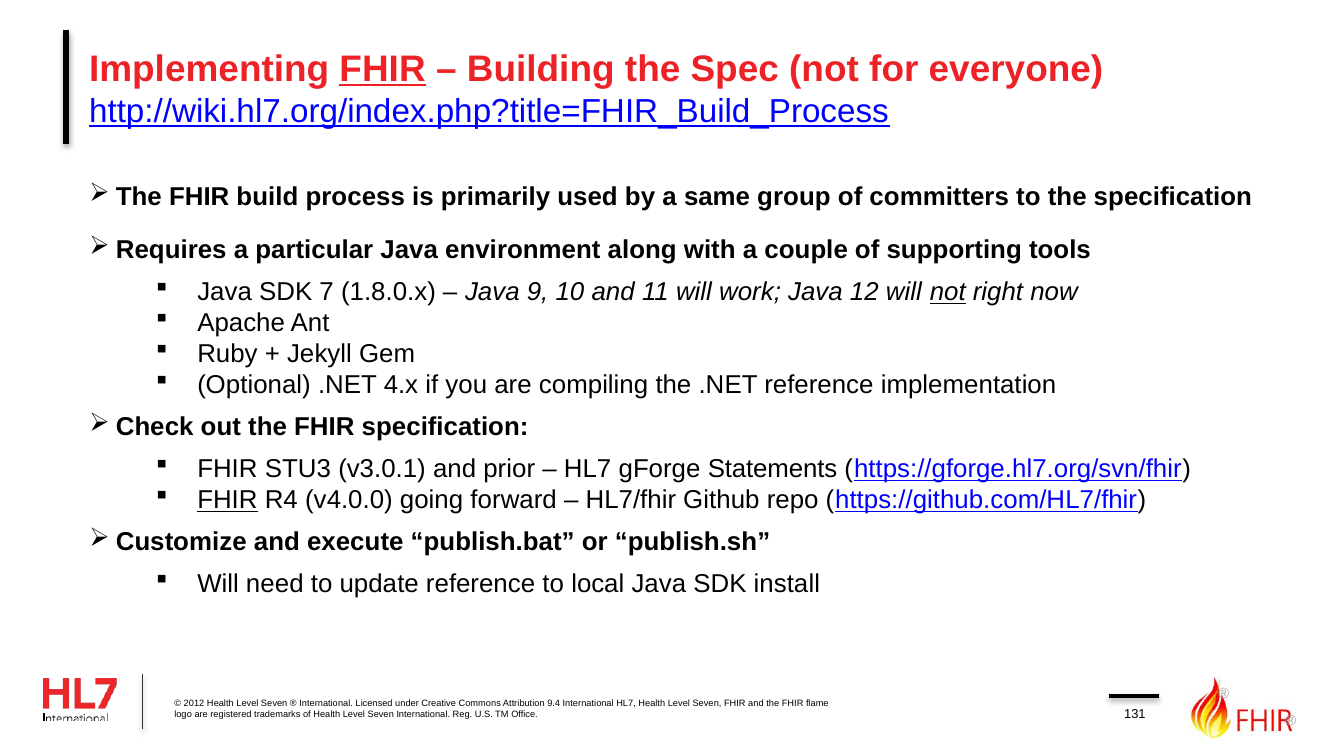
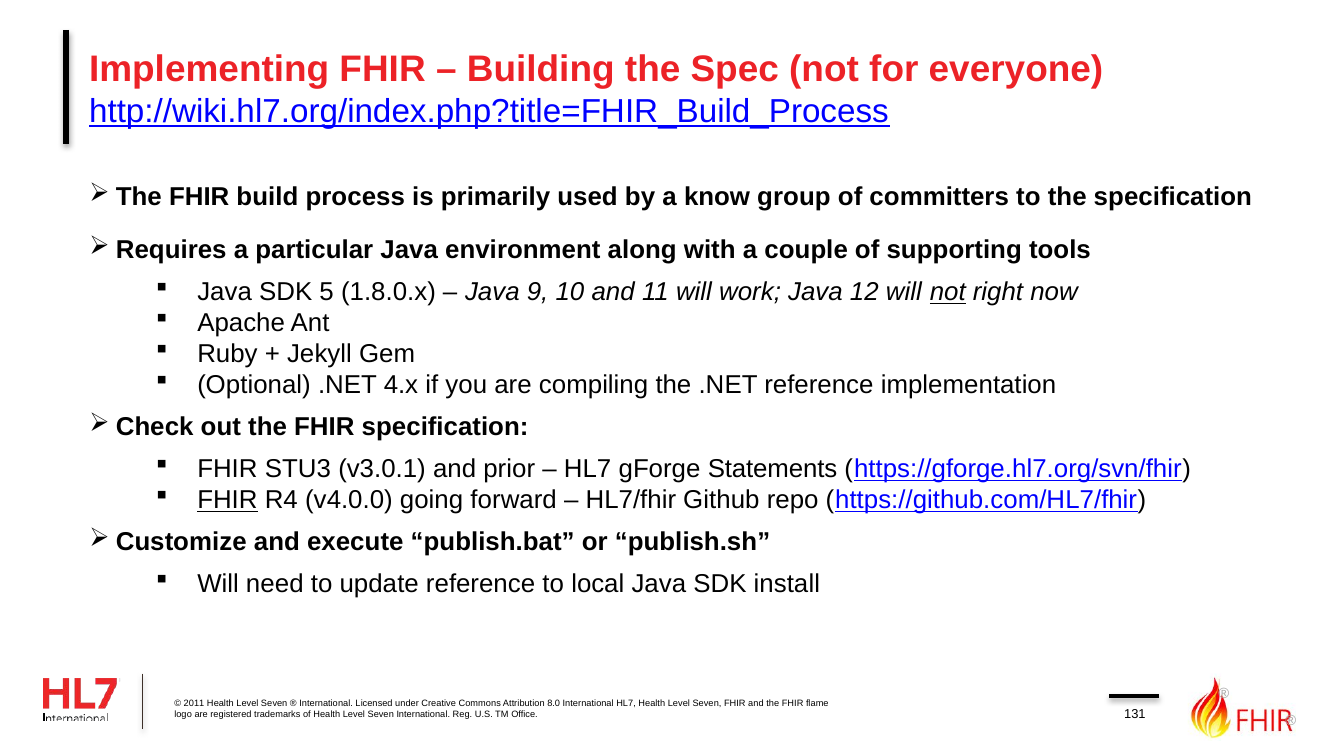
FHIR at (383, 69) underline: present -> none
same: same -> know
7: 7 -> 5
2012: 2012 -> 2011
9.4: 9.4 -> 8.0
